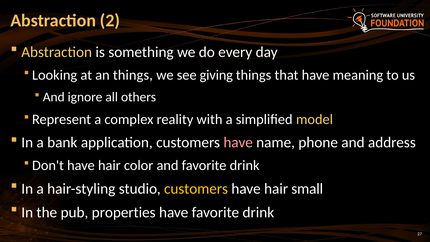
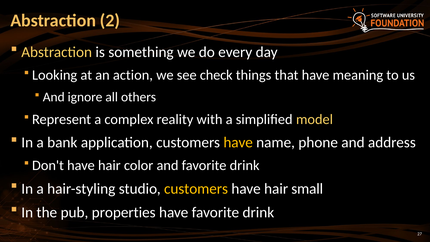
an things: things -> action
giving: giving -> check
have at (238, 142) colour: pink -> yellow
